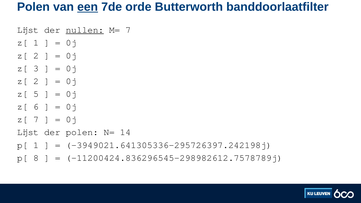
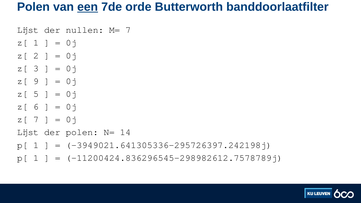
nullen underline: present -> none
2 at (36, 81): 2 -> 9
8 at (36, 158): 8 -> 1
